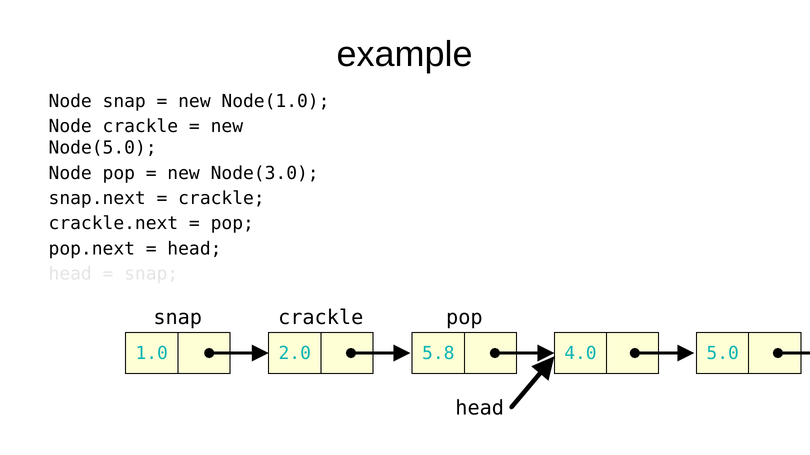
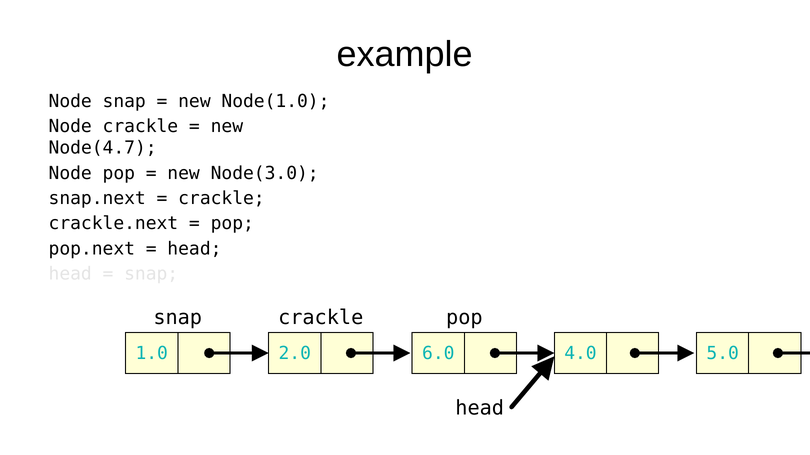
Node(5.0: Node(5.0 -> Node(4.7
5.8: 5.8 -> 6.0
